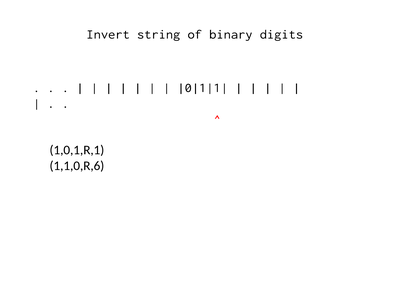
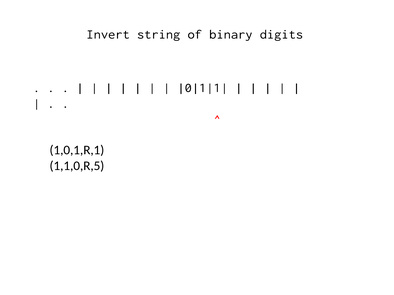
1,1,0,R,6: 1,1,0,R,6 -> 1,1,0,R,5
